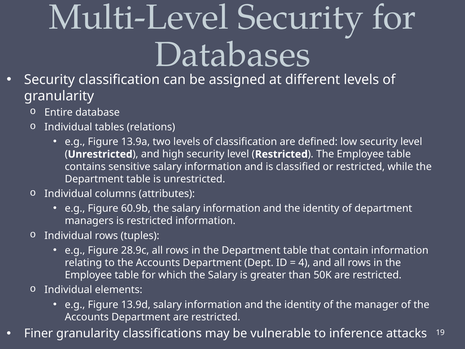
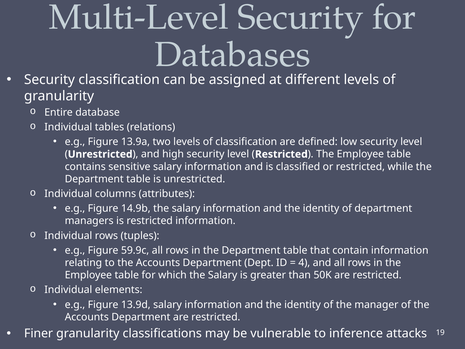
60.9b: 60.9b -> 14.9b
28.9c: 28.9c -> 59.9c
